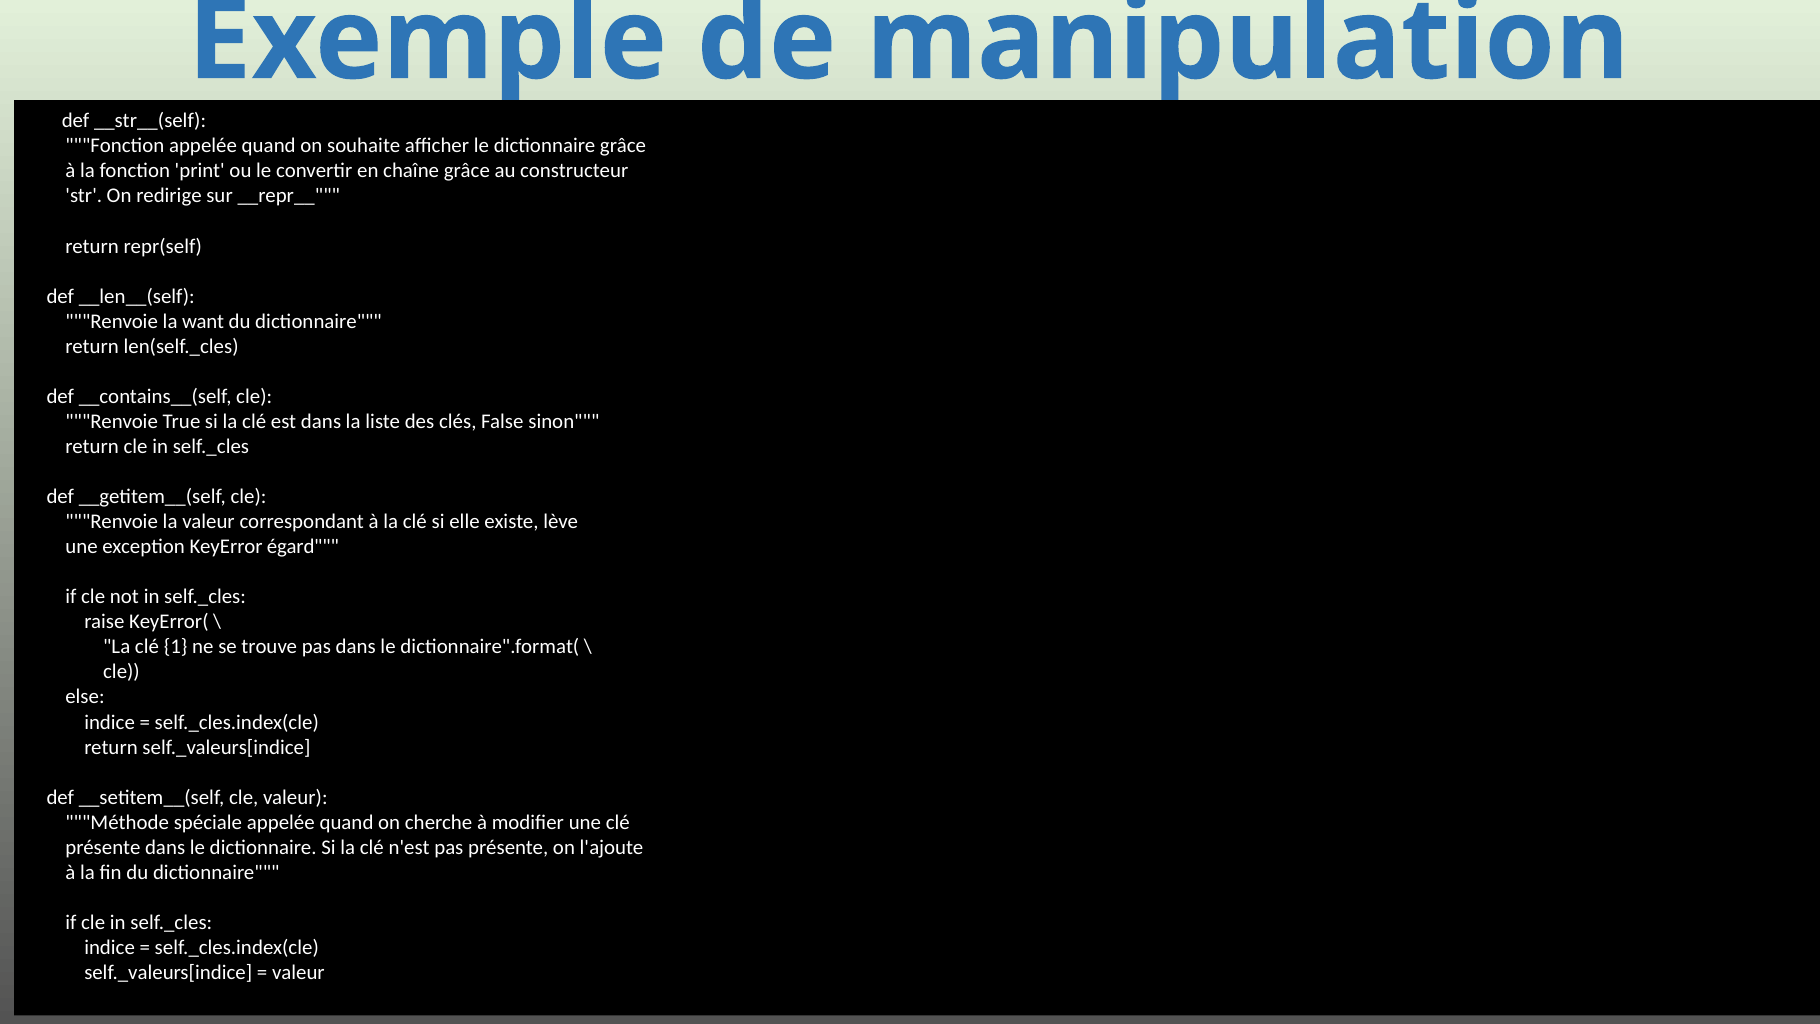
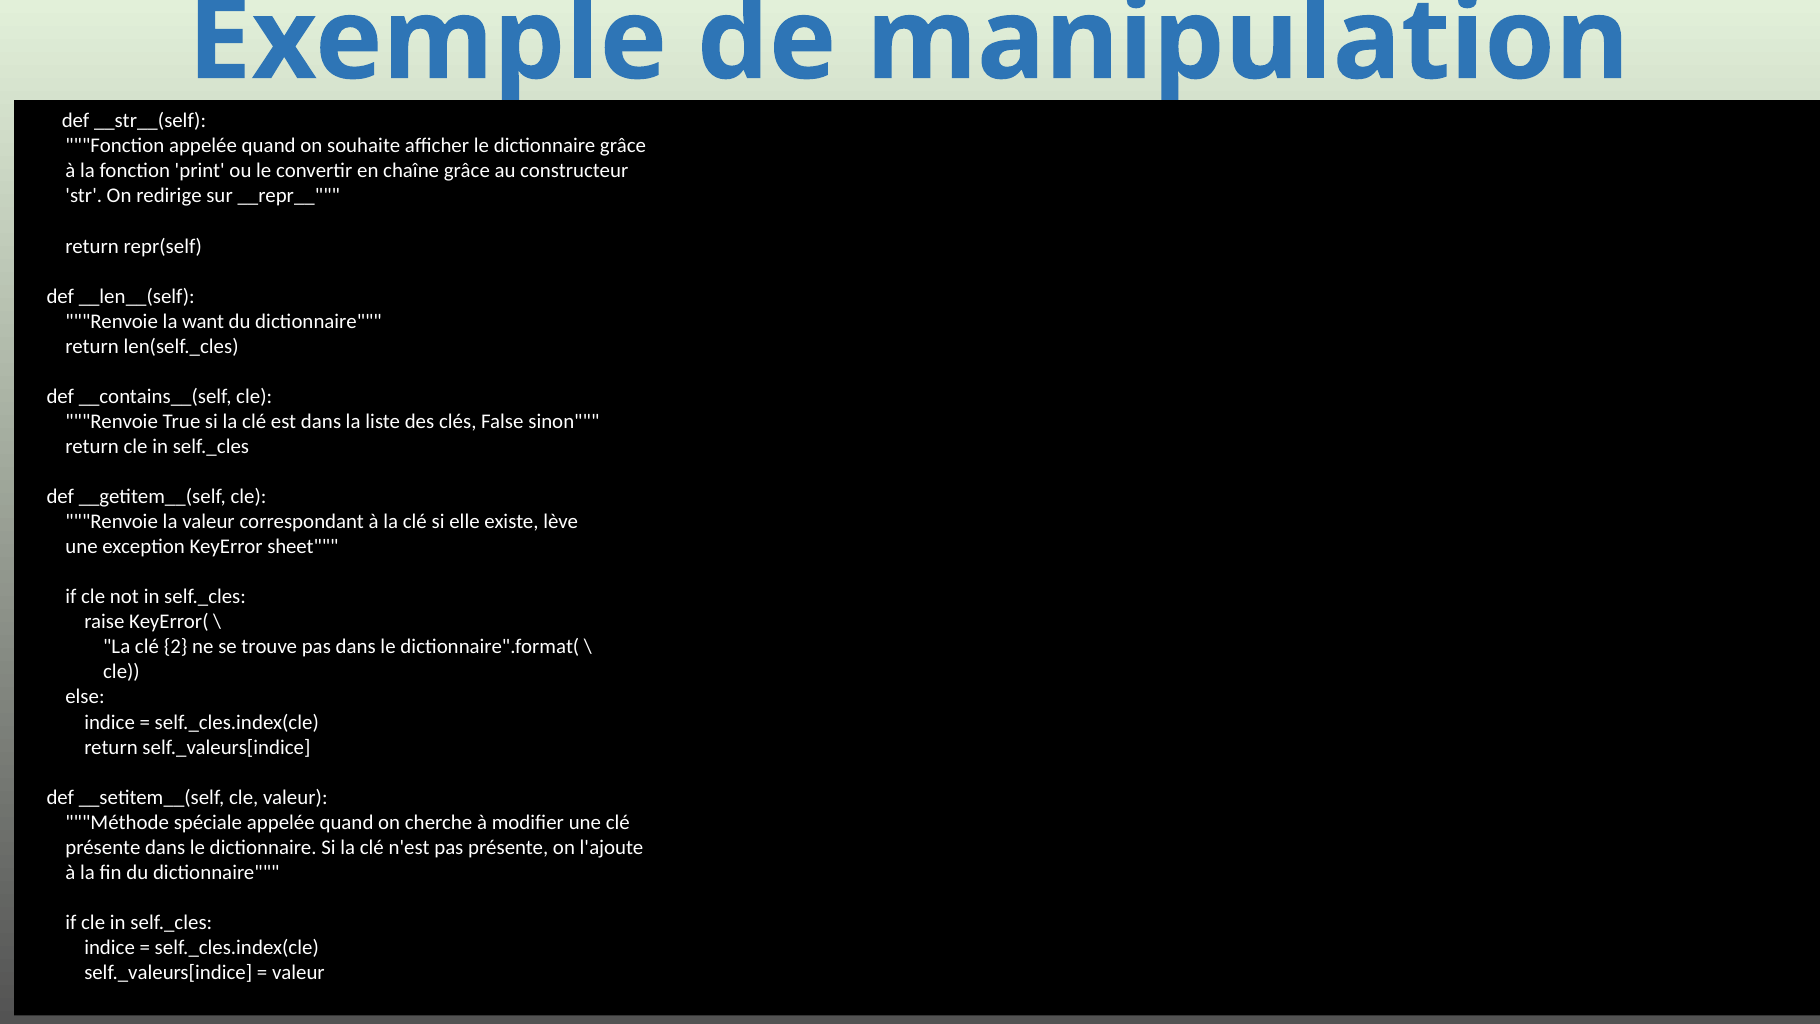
égard: égard -> sheet
1: 1 -> 2
